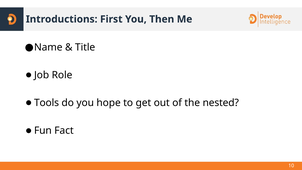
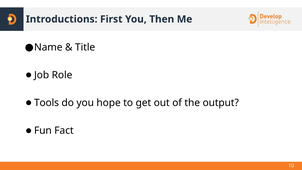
nested: nested -> output
